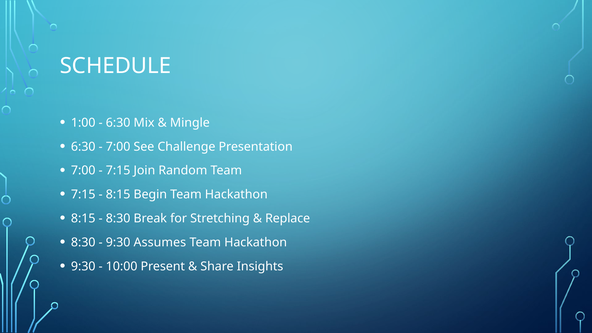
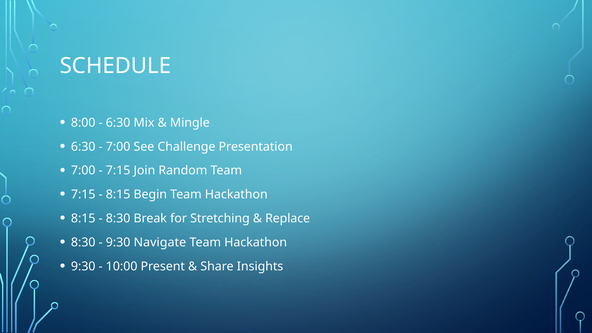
1:00: 1:00 -> 8:00
Assumes: Assumes -> Navigate
